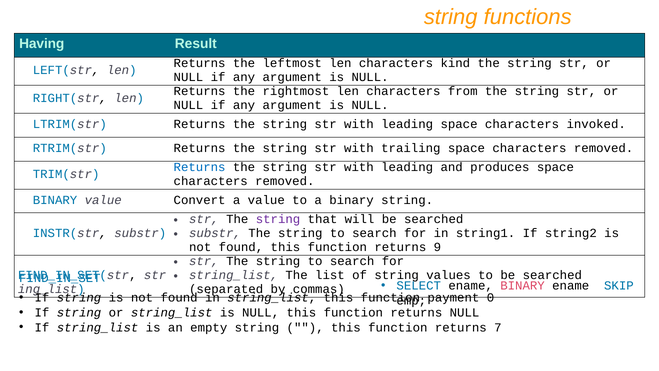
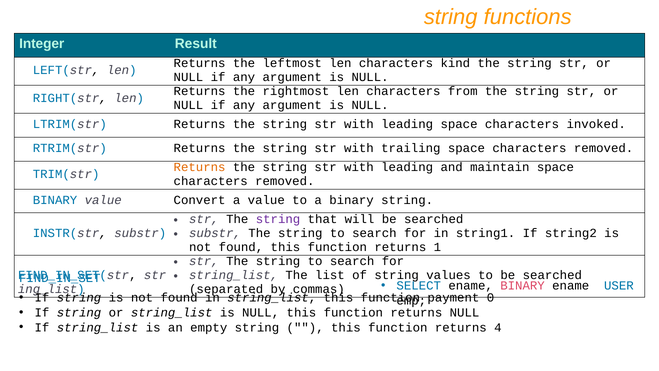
Having: Having -> Integer
Returns at (200, 167) colour: blue -> orange
produces: produces -> maintain
9: 9 -> 1
SKIP: SKIP -> USER
7: 7 -> 4
